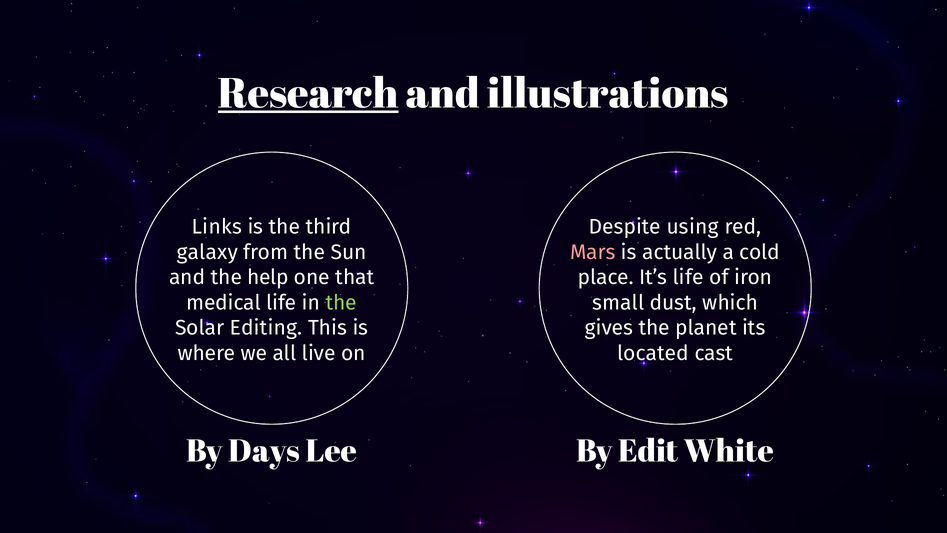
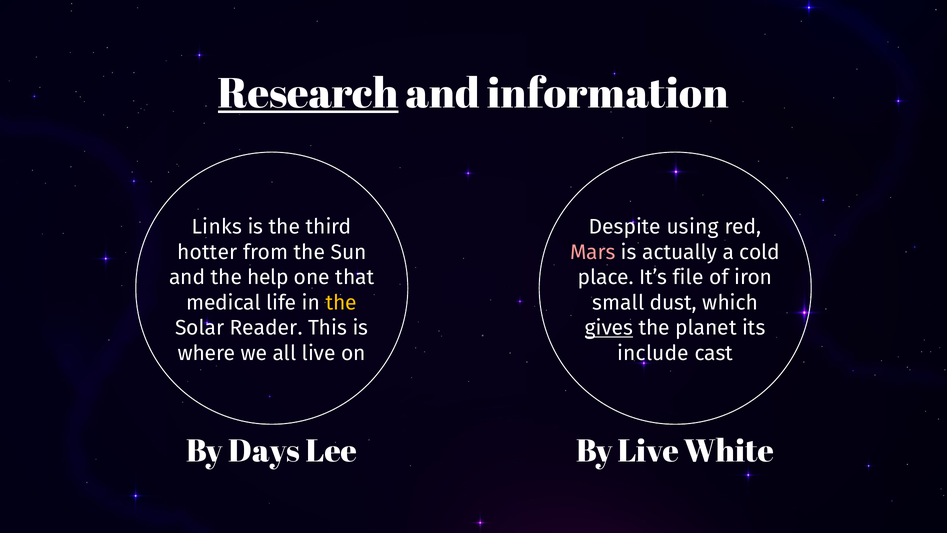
illustrations: illustrations -> information
galaxy: galaxy -> hotter
It’s life: life -> file
the at (341, 302) colour: light green -> yellow
Editing: Editing -> Reader
gives underline: none -> present
located: located -> include
By Edit: Edit -> Live
